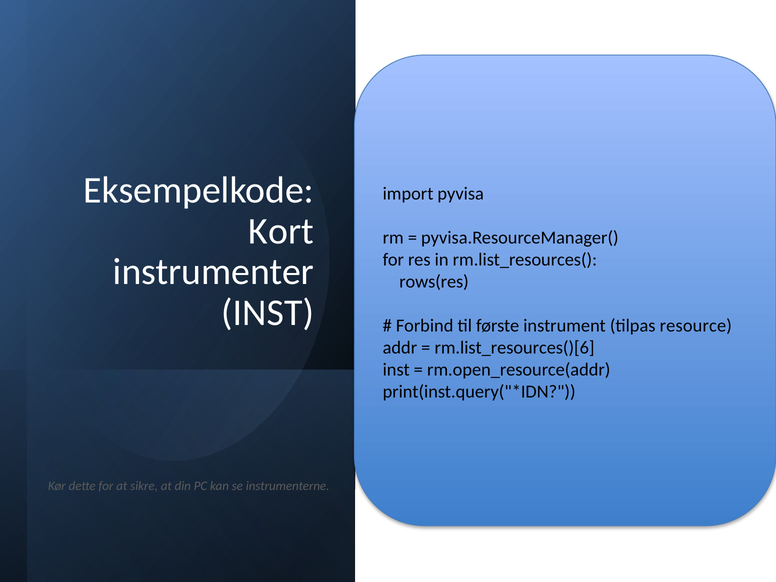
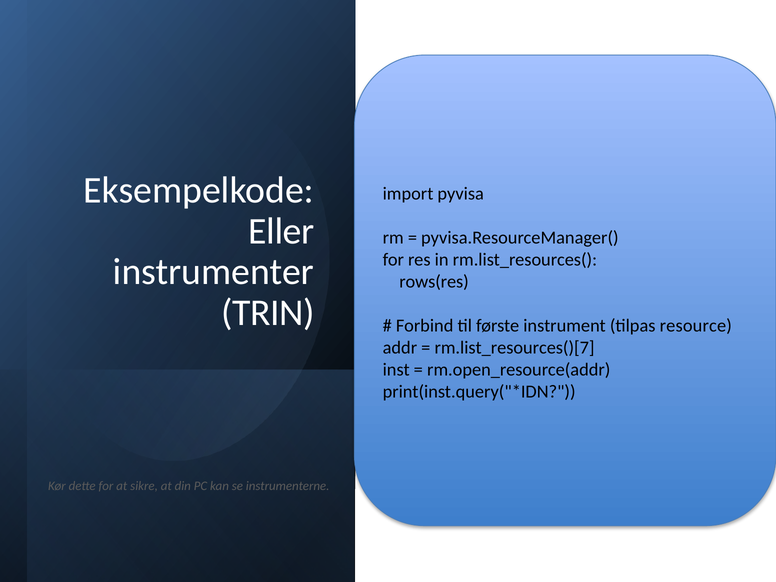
Kort: Kort -> Eller
INST at (268, 313): INST -> TRIN
rm.list_resources()[6: rm.list_resources()[6 -> rm.list_resources()[7
